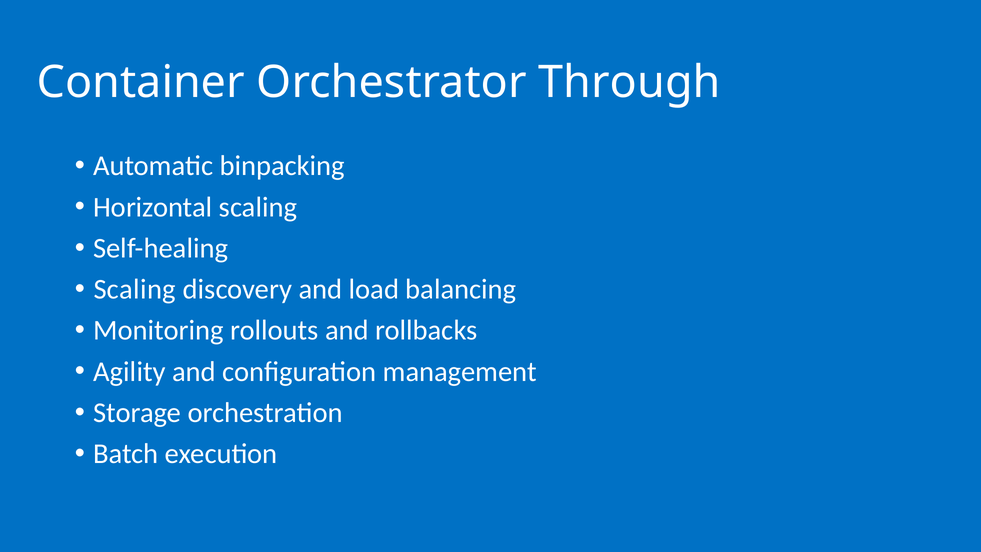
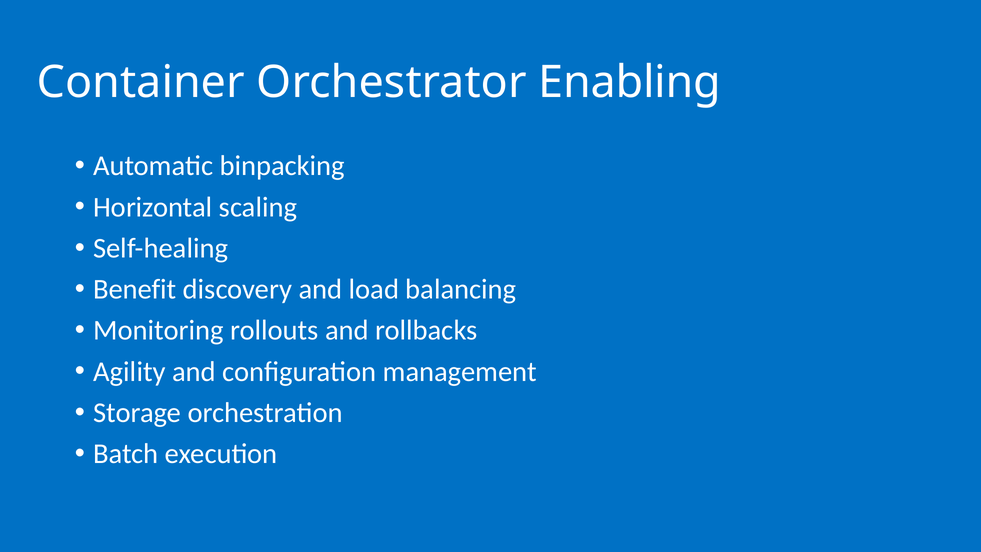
Through: Through -> Enabling
Scaling at (135, 289): Scaling -> Benefit
